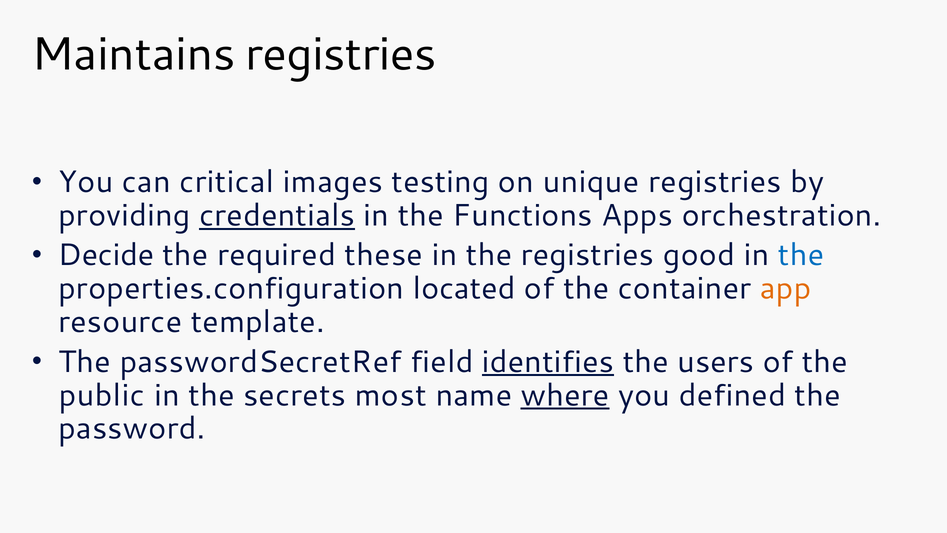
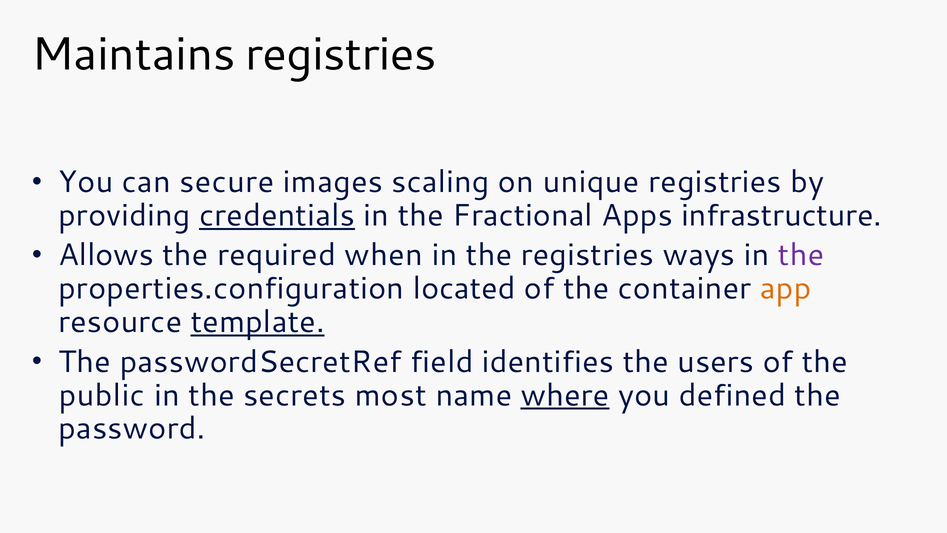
critical: critical -> secure
testing: testing -> scaling
Functions: Functions -> Fractional
orchestration: orchestration -> infrastructure
Decide: Decide -> Allows
these: these -> when
good: good -> ways
the at (801, 255) colour: blue -> purple
template underline: none -> present
identifies underline: present -> none
